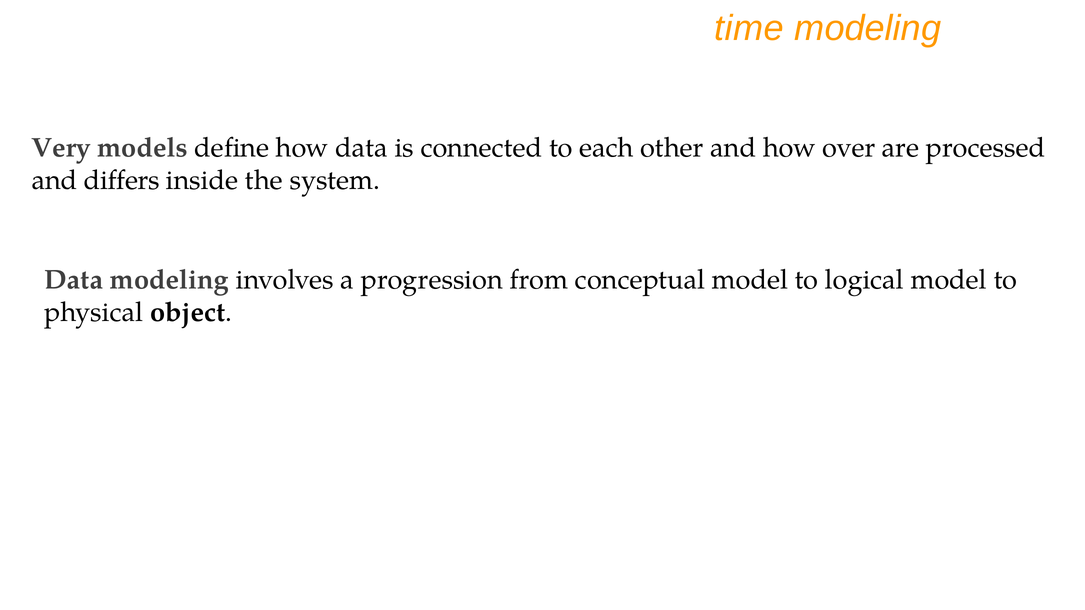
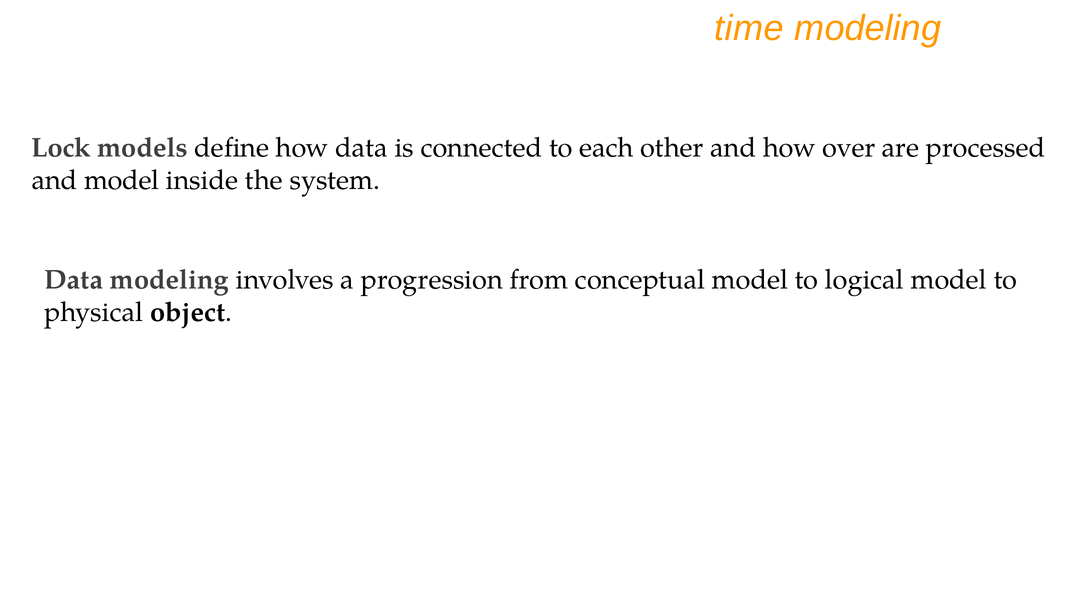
Very: Very -> Lock
and differs: differs -> model
